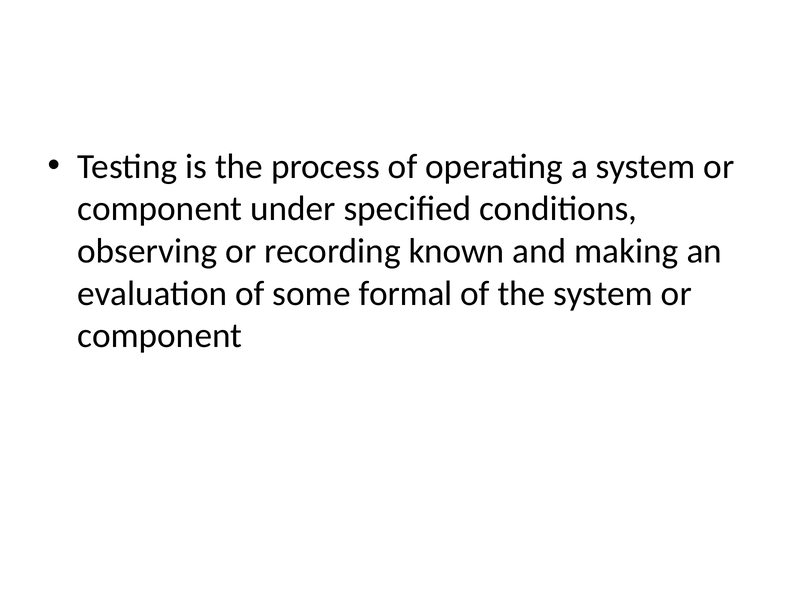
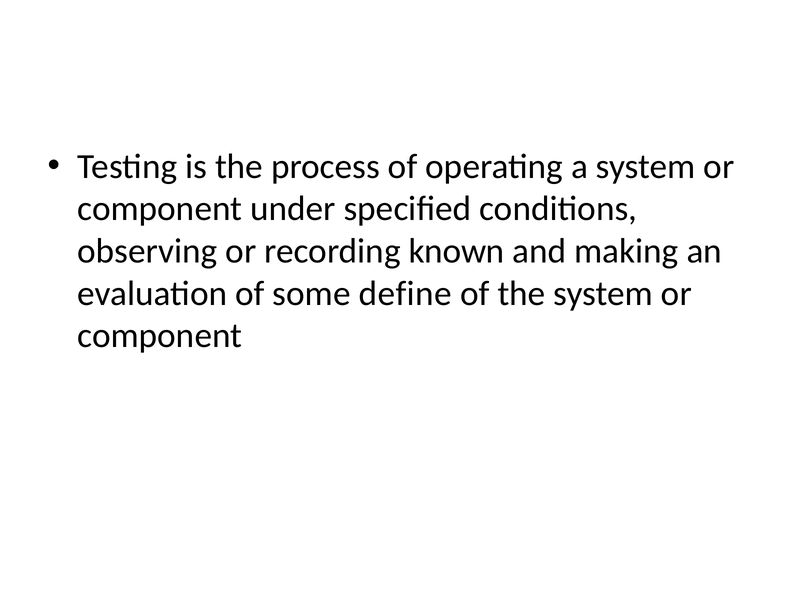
formal: formal -> define
